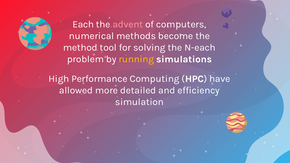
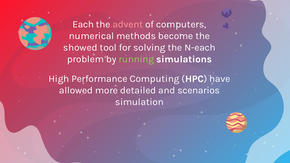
method: method -> showed
running colour: yellow -> light green
efficiency: efficiency -> scenarios
